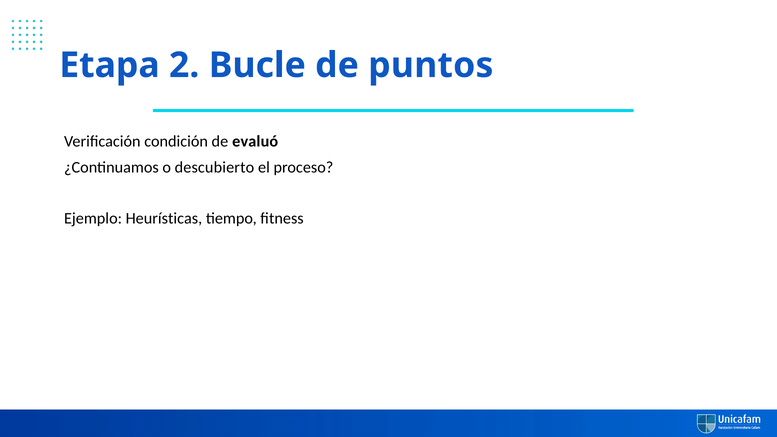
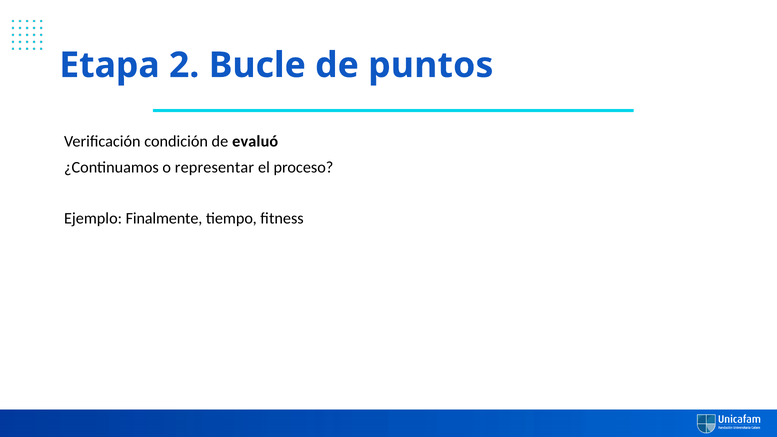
descubierto: descubierto -> representar
Heurísticas: Heurísticas -> Finalmente
